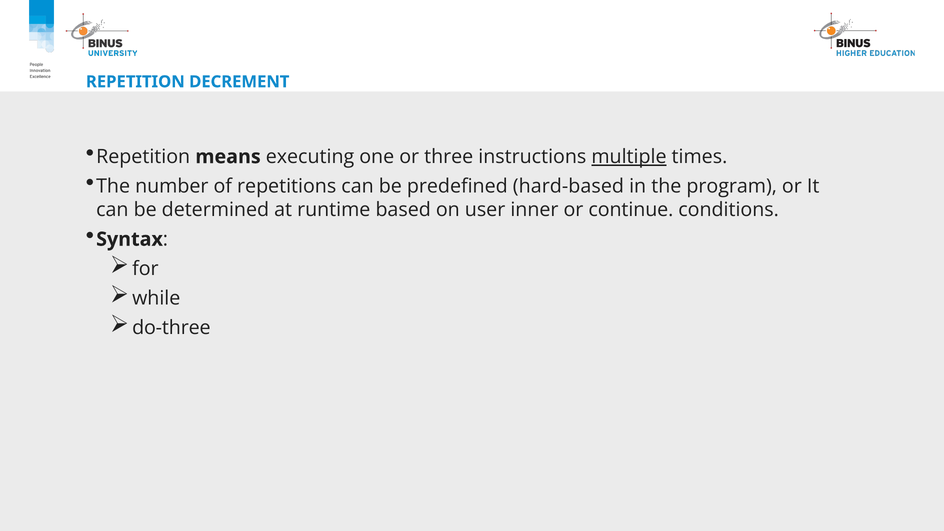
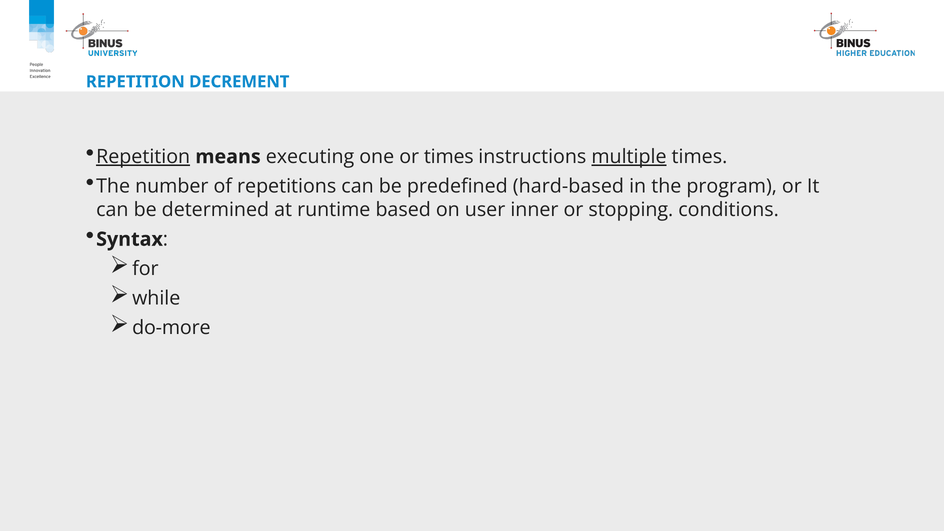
Repetition at (143, 157) underline: none -> present
or three: three -> times
continue: continue -> stopping
do-three: do-three -> do-more
